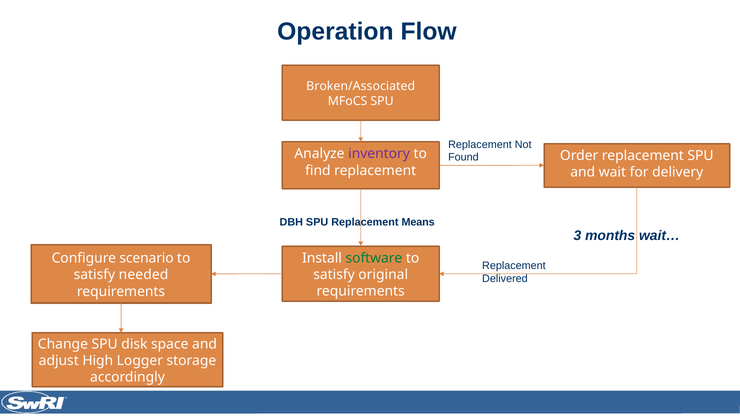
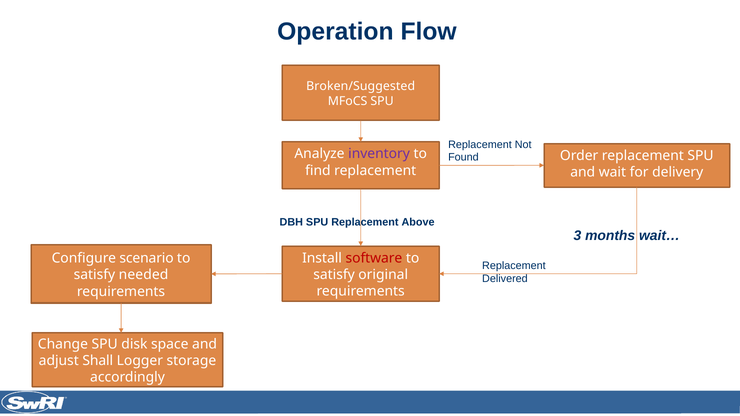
Broken/Associated: Broken/Associated -> Broken/Suggested
Means: Means -> Above
software colour: green -> red
High: High -> Shall
